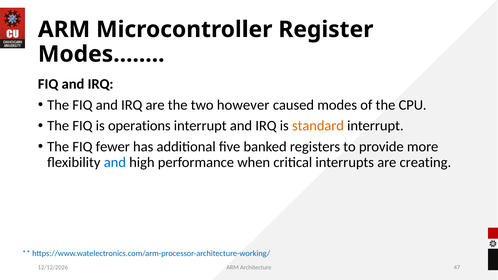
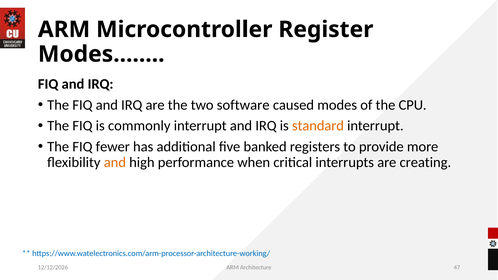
however: however -> software
operations: operations -> commonly
and at (115, 162) colour: blue -> orange
